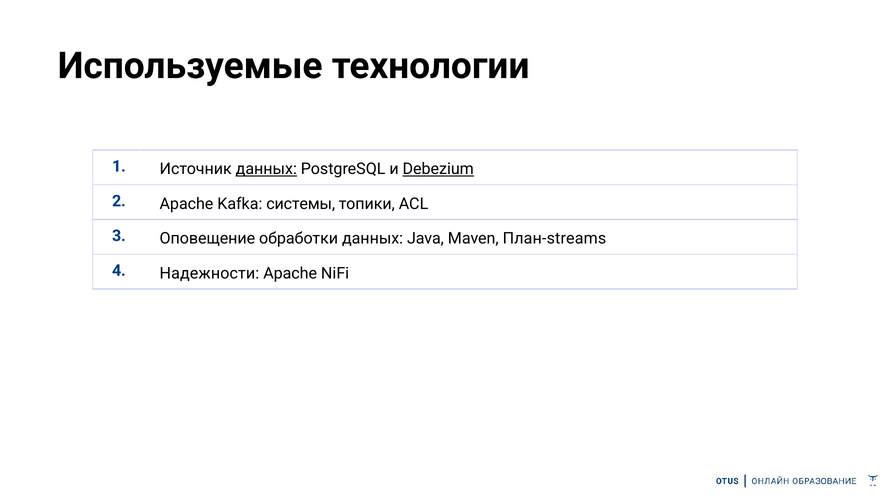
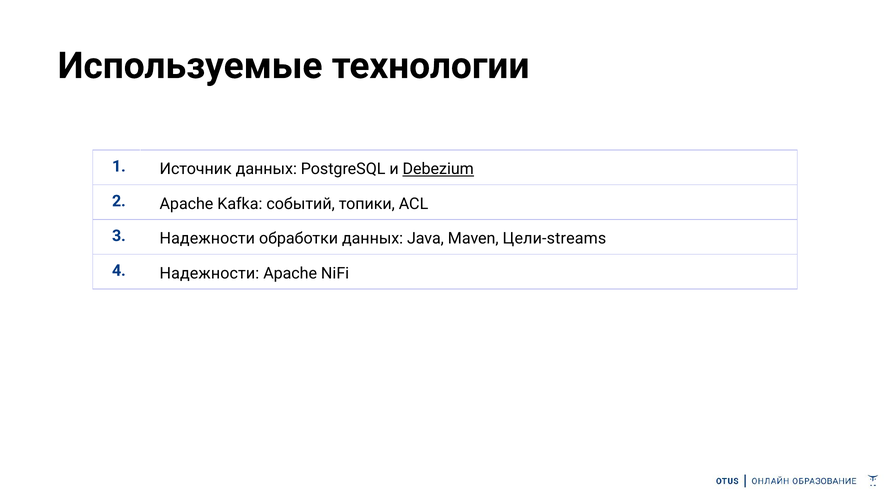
данных at (266, 169) underline: present -> none
системы: системы -> событий
3 Оповещение: Оповещение -> Надежности
План-streams: План-streams -> Цели-streams
